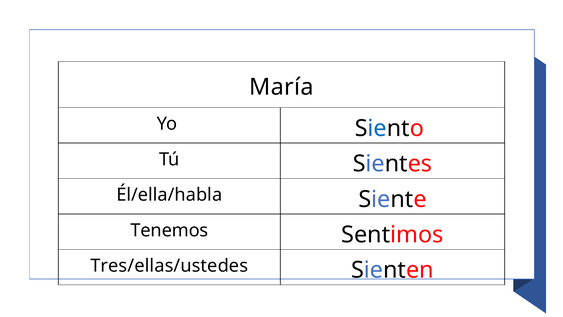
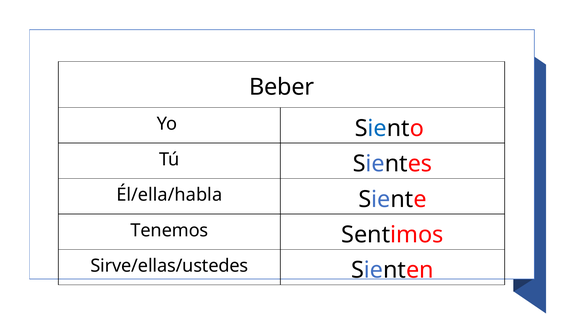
María: María -> Beber
Tres/ellas/ustedes: Tres/ellas/ustedes -> Sirve/ellas/ustedes
